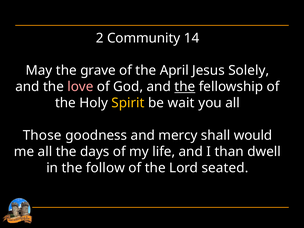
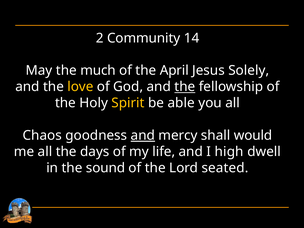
grave: grave -> much
love colour: pink -> yellow
wait: wait -> able
Those: Those -> Chaos
and at (143, 135) underline: none -> present
than: than -> high
follow: follow -> sound
